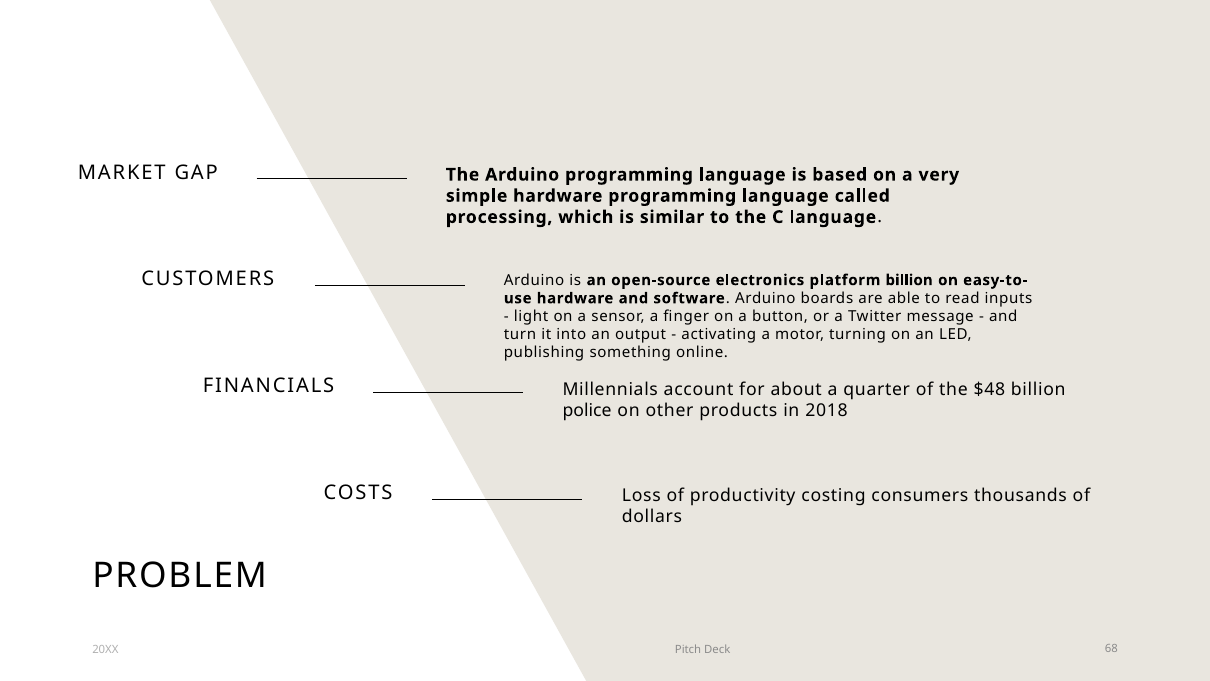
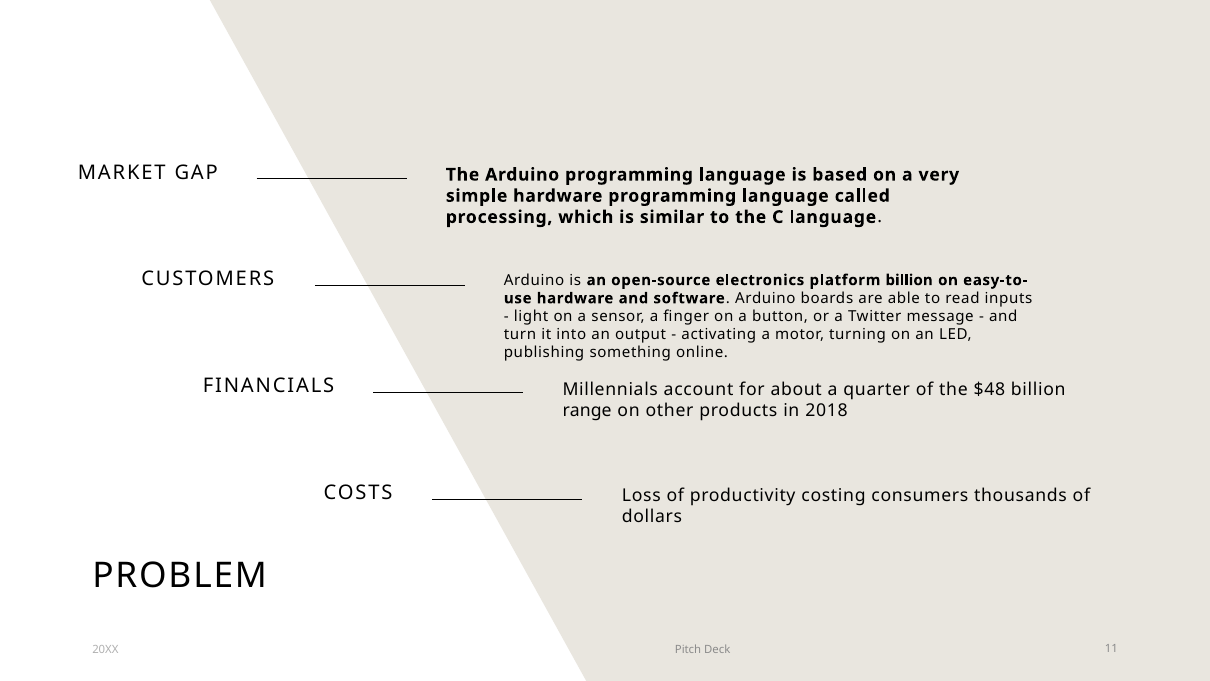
police: police -> range
68: 68 -> 11
